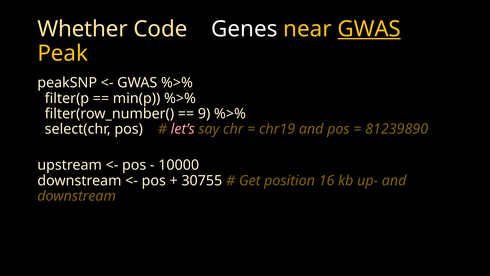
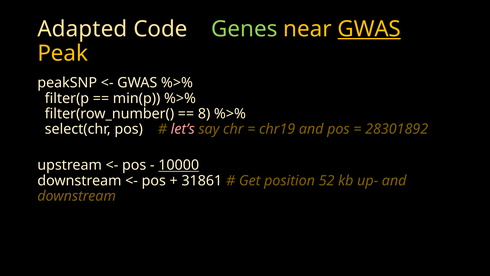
Whether: Whether -> Adapted
Genes colour: white -> light green
9: 9 -> 8
81239890: 81239890 -> 28301892
10000 underline: none -> present
30755: 30755 -> 31861
16: 16 -> 52
